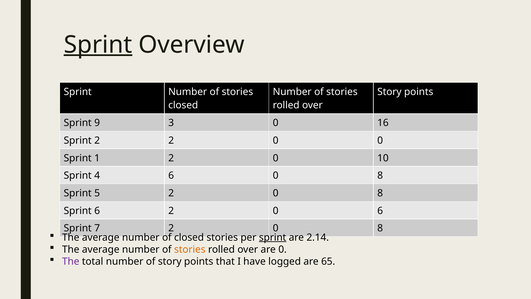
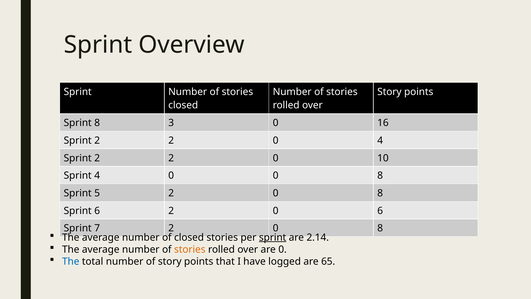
Sprint at (98, 45) underline: present -> none
Sprint 9: 9 -> 8
0 0: 0 -> 4
1 at (97, 158): 1 -> 2
4 6: 6 -> 0
The at (71, 261) colour: purple -> blue
